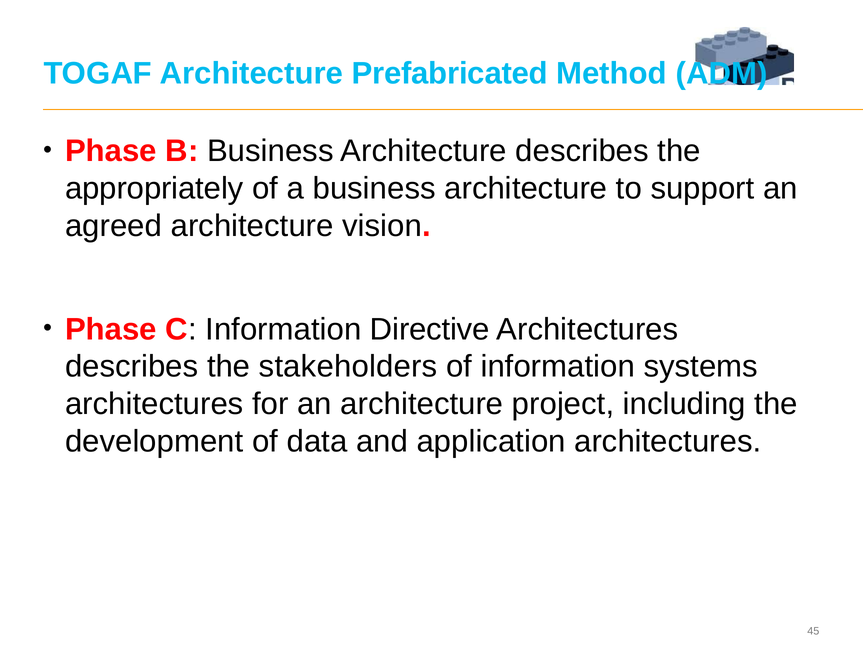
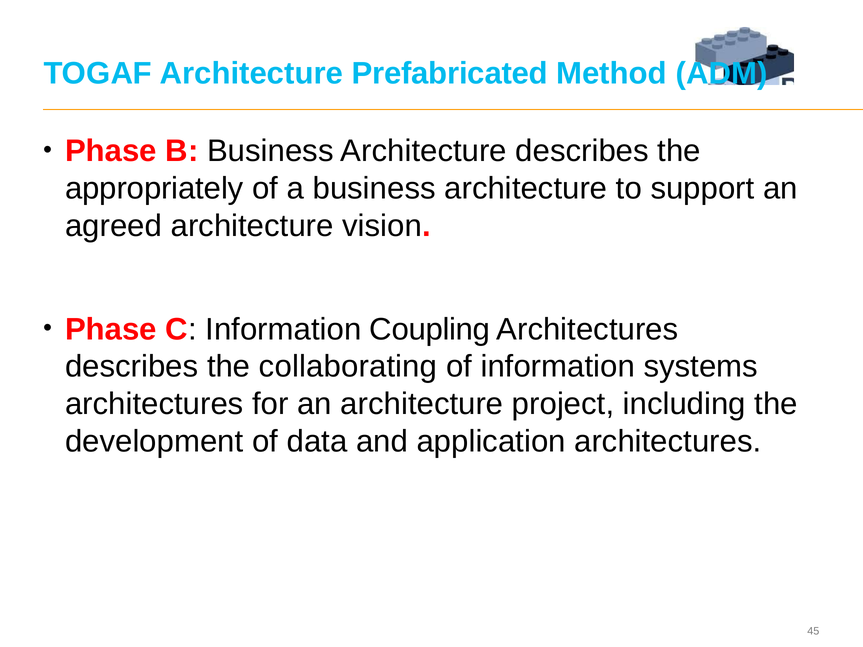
Directive: Directive -> Coupling
stakeholders: stakeholders -> collaborating
